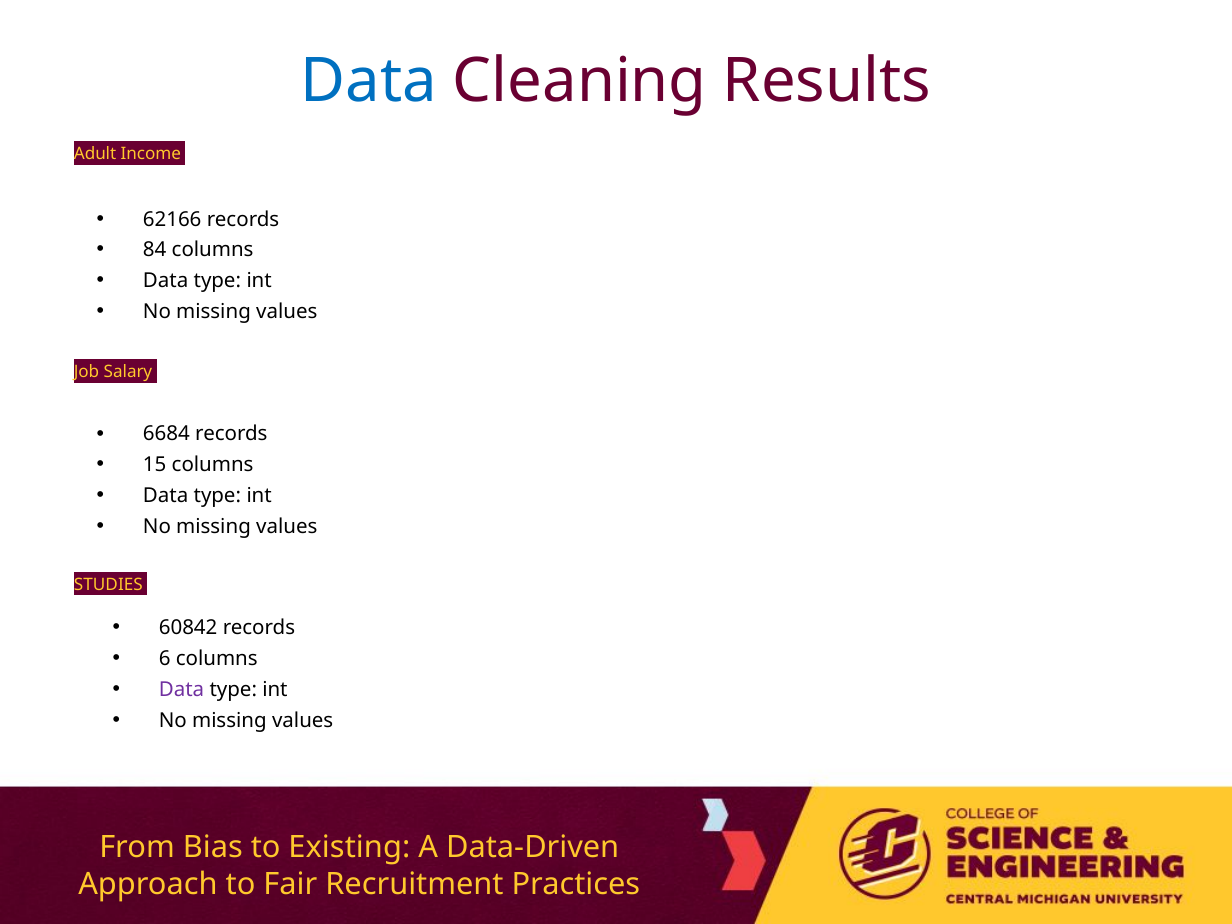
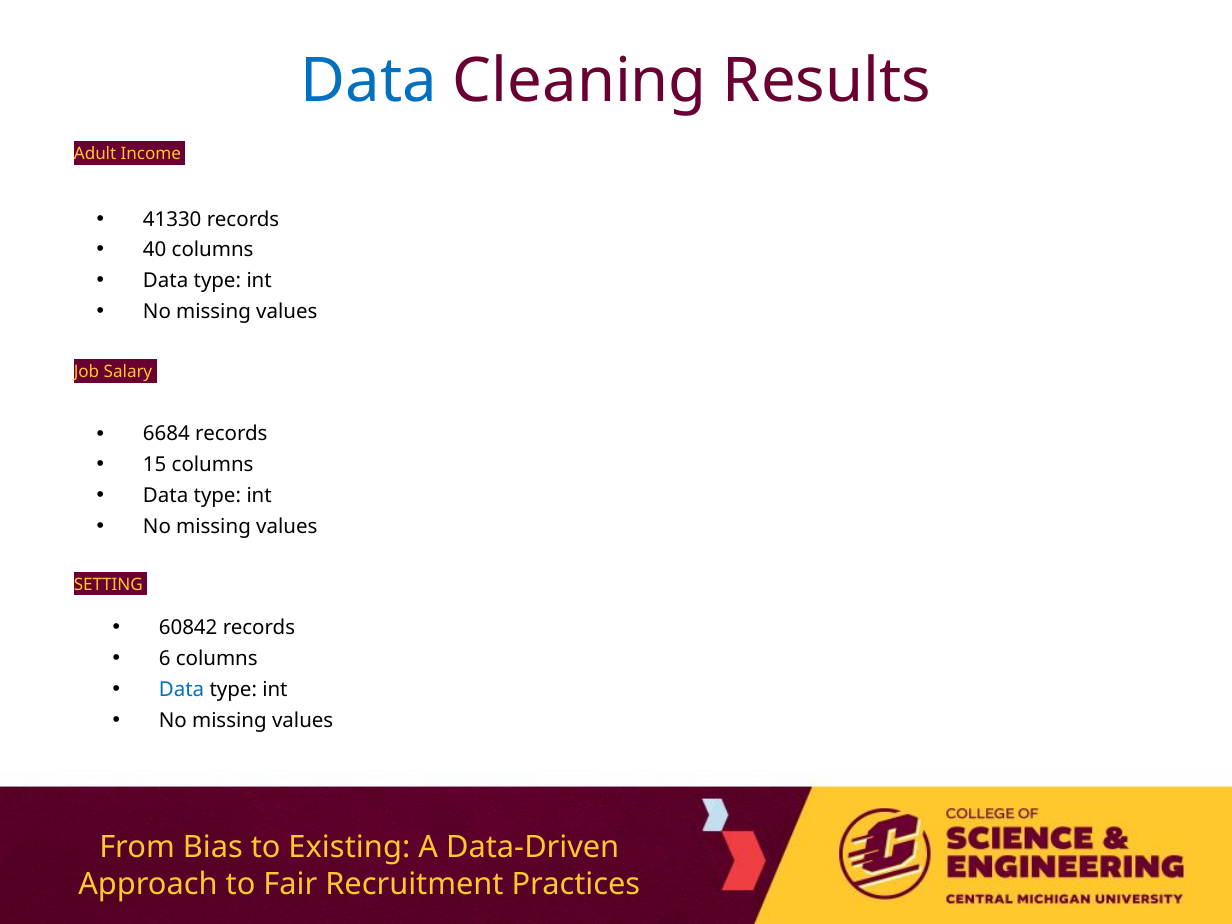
62166: 62166 -> 41330
84: 84 -> 40
STUDIES: STUDIES -> SETTING
Data at (182, 690) colour: purple -> blue
